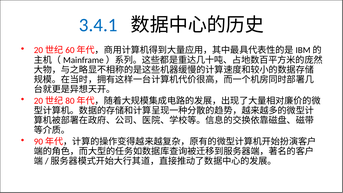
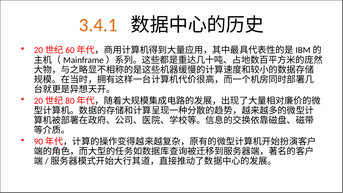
3.4.1 colour: blue -> orange
